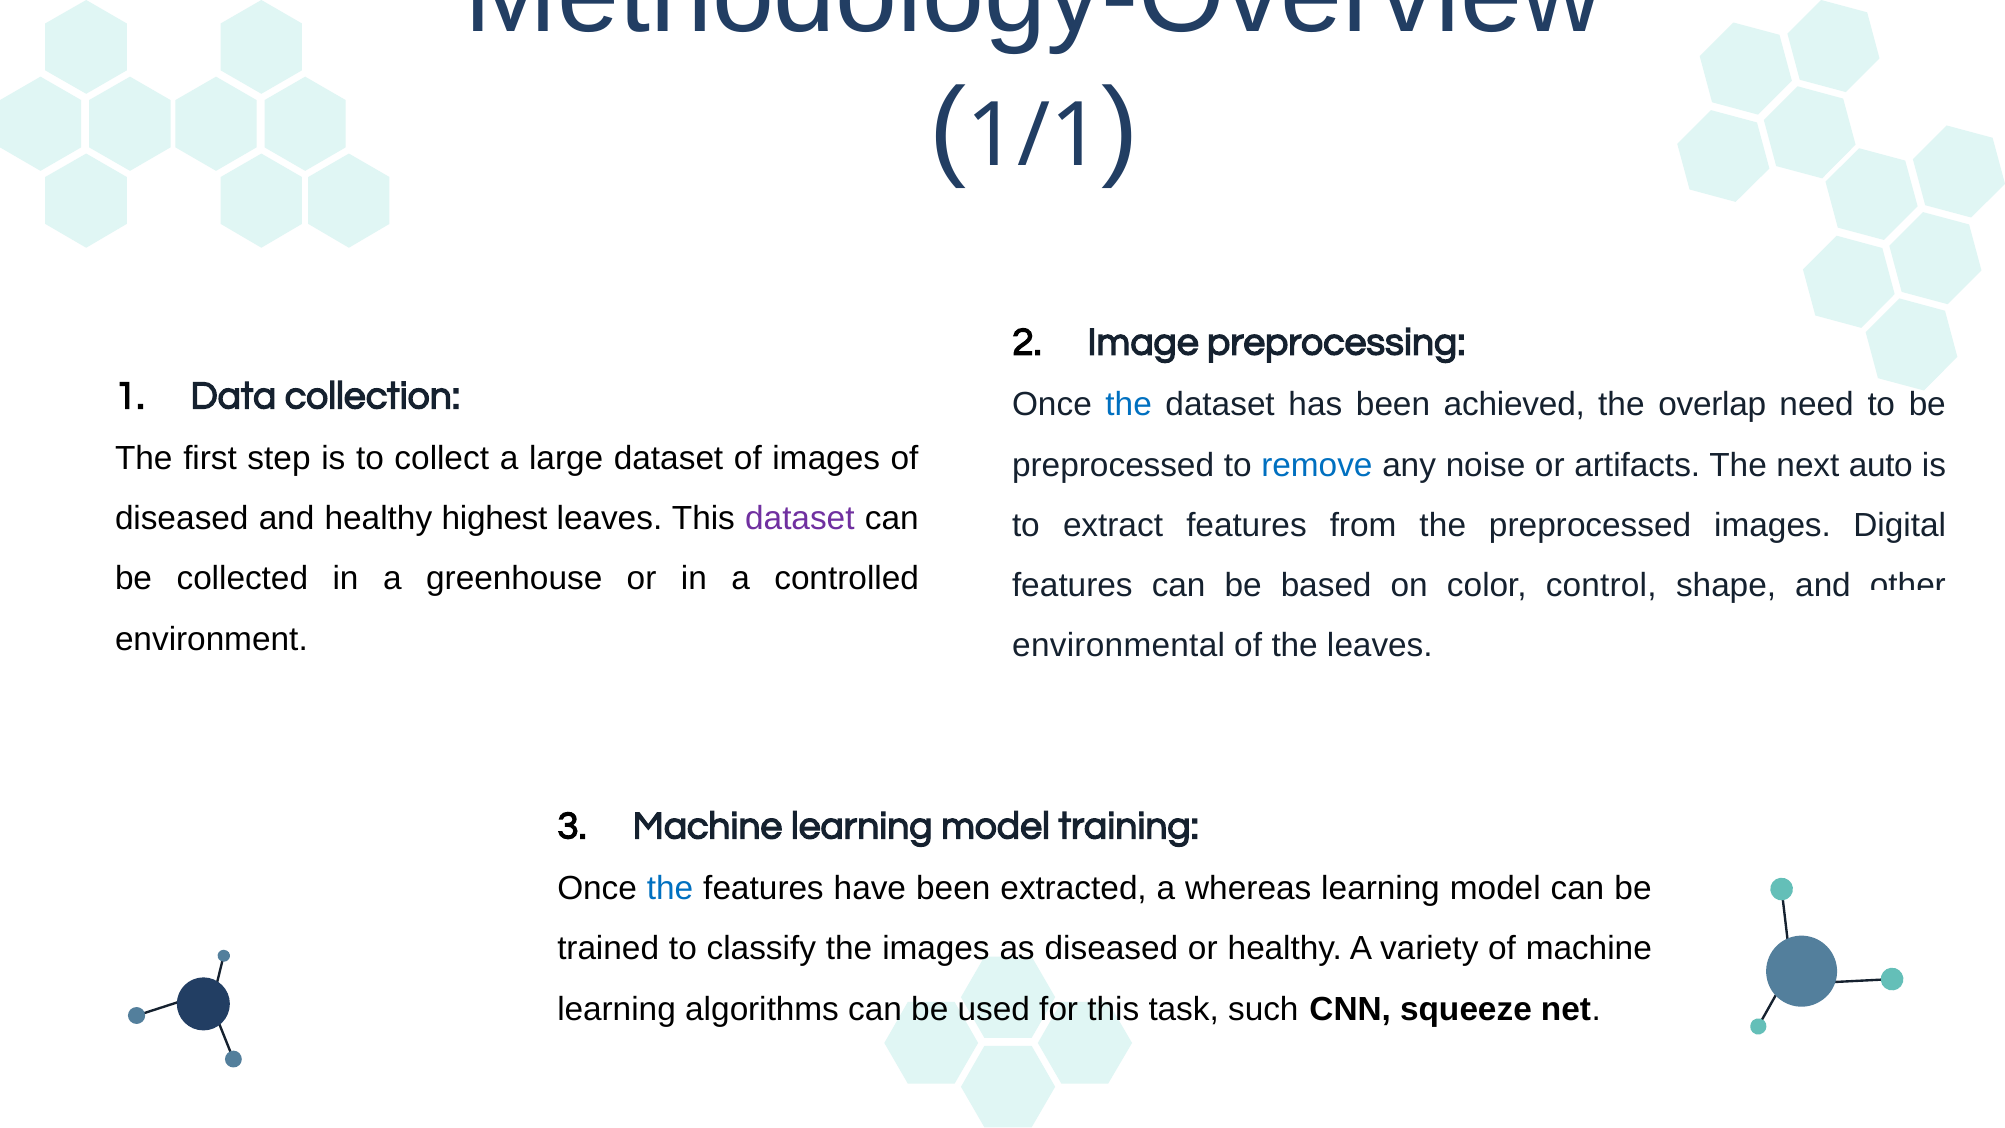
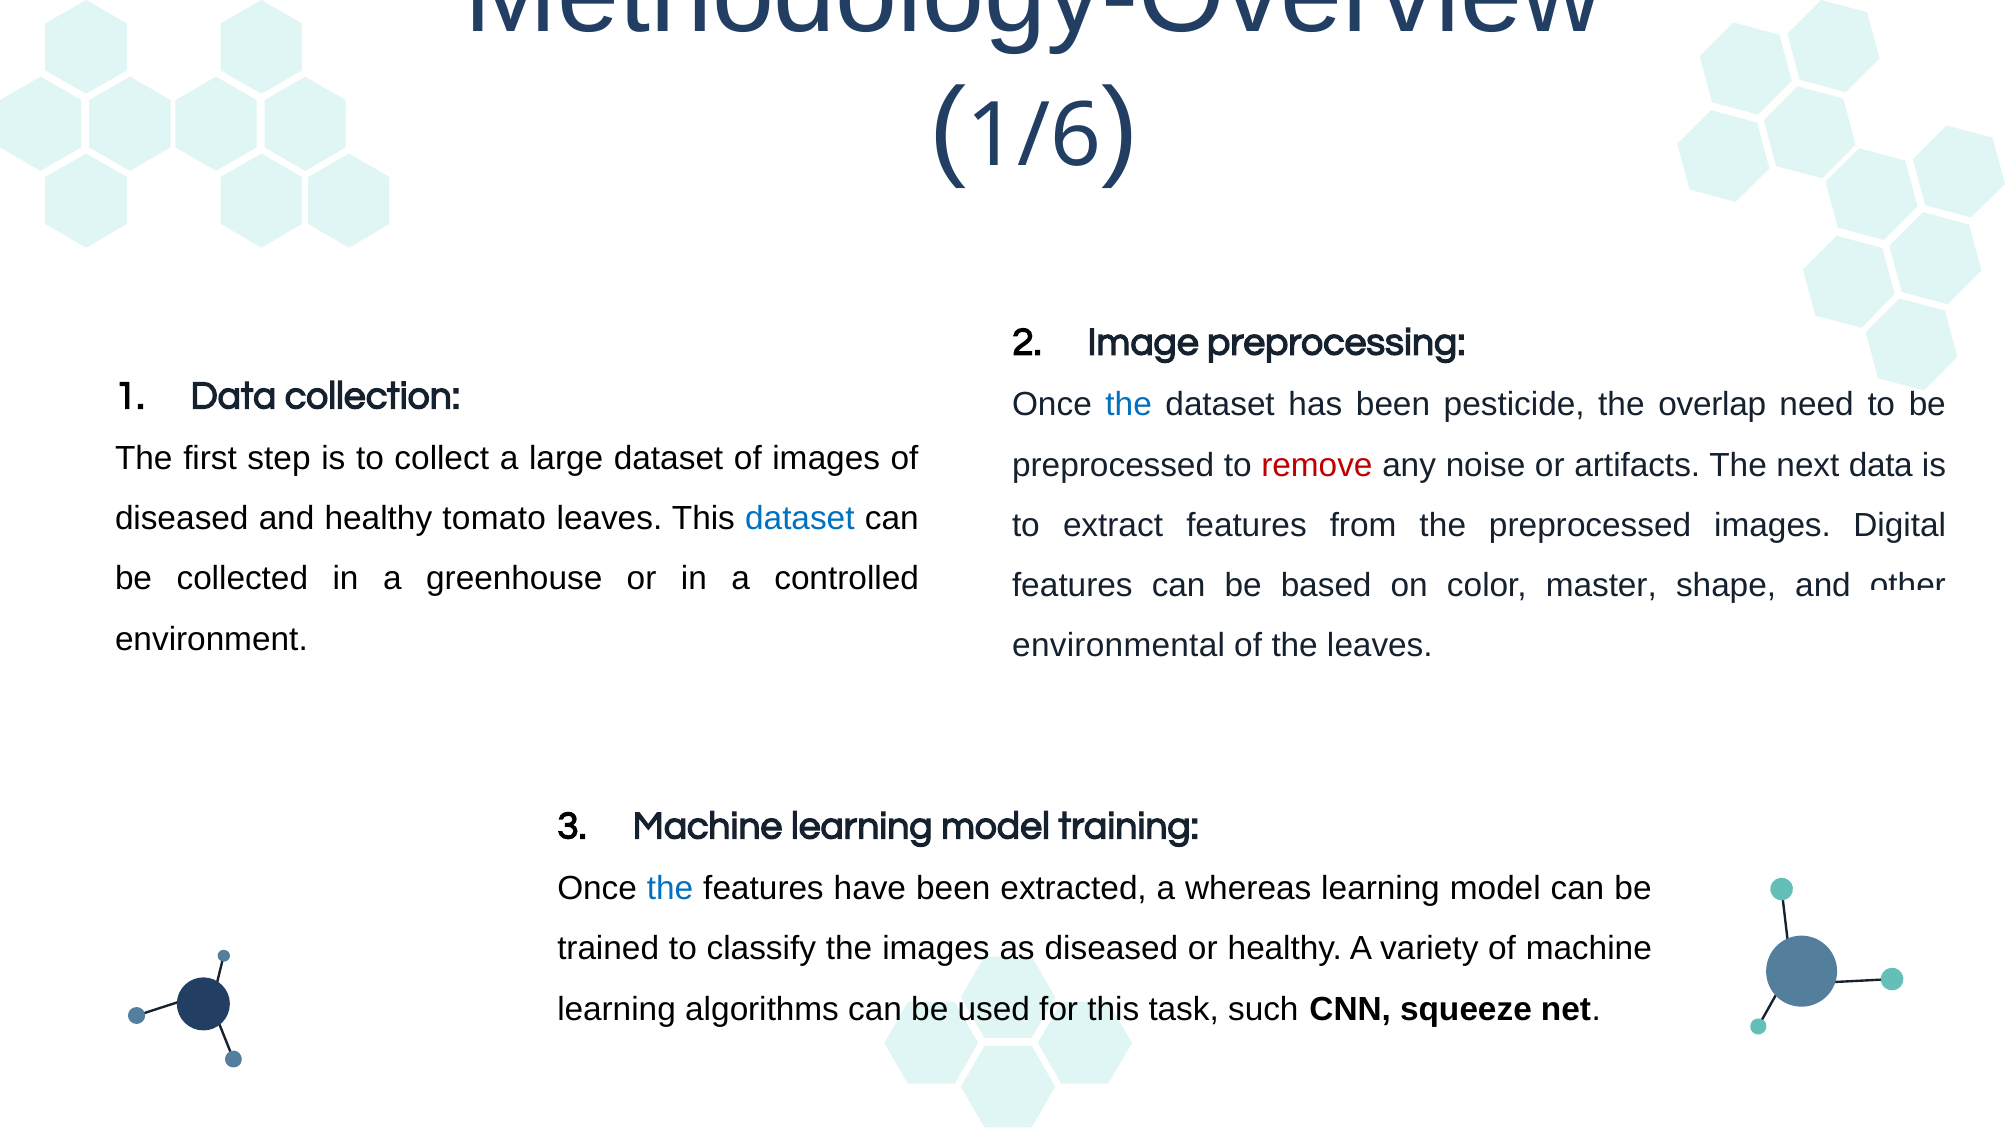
1/1: 1/1 -> 1/6
achieved: achieved -> pesticide
remove colour: blue -> red
next auto: auto -> data
highest: highest -> tomato
dataset at (800, 519) colour: purple -> blue
control: control -> master
